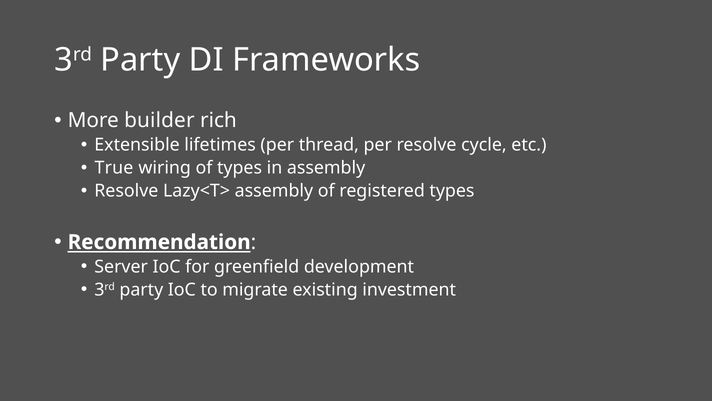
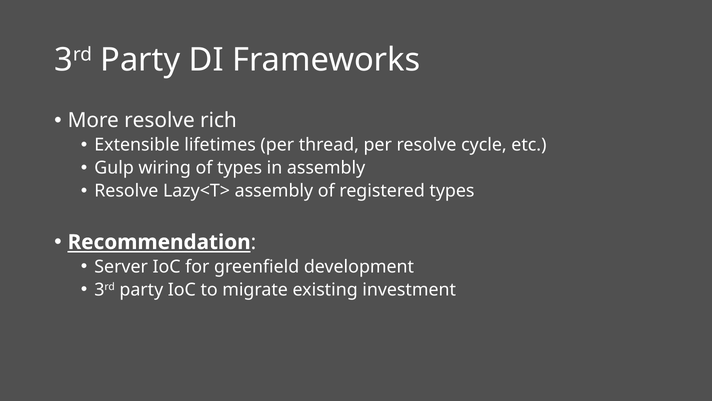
More builder: builder -> resolve
True: True -> Gulp
